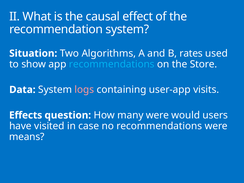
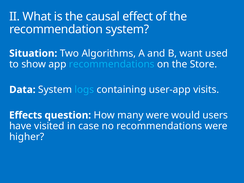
rates: rates -> want
logs colour: pink -> light blue
means: means -> higher
